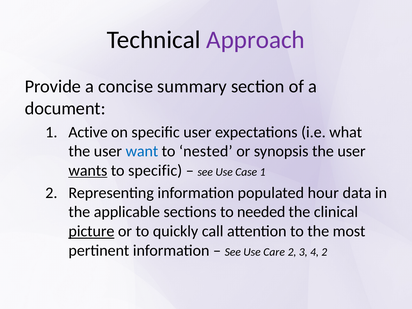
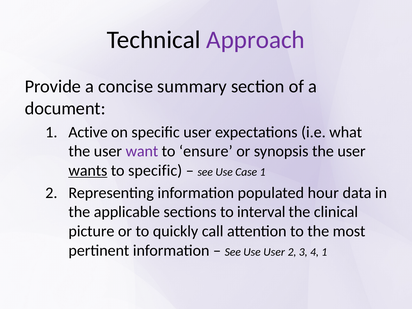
want colour: blue -> purple
nested: nested -> ensure
needed: needed -> interval
picture underline: present -> none
Use Care: Care -> User
4 2: 2 -> 1
